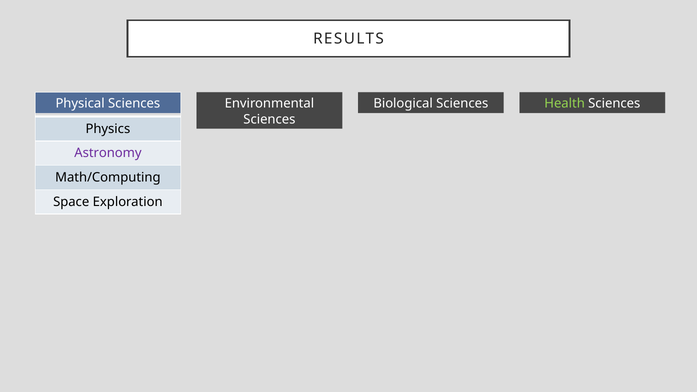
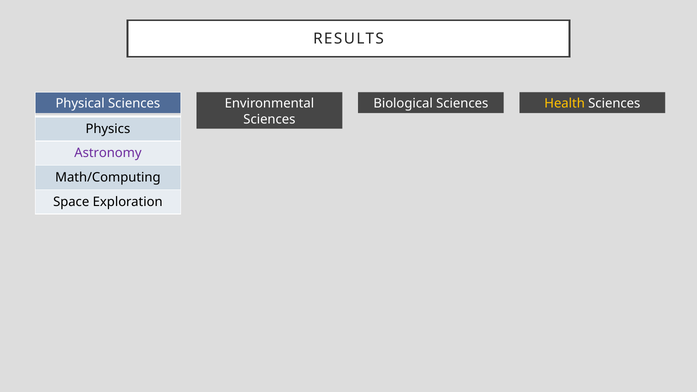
Health colour: light green -> yellow
